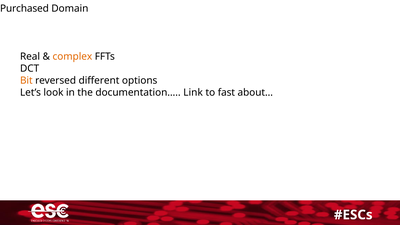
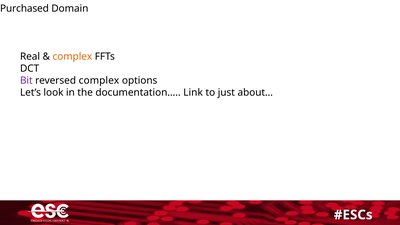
Bit colour: orange -> purple
reversed different: different -> complex
fast: fast -> just
